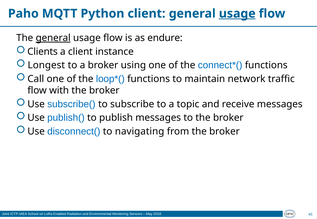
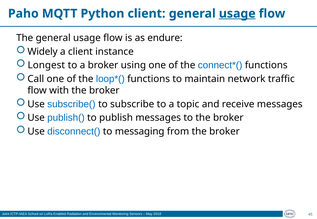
general at (53, 38) underline: present -> none
Clients: Clients -> Widely
navigating: navigating -> messaging
